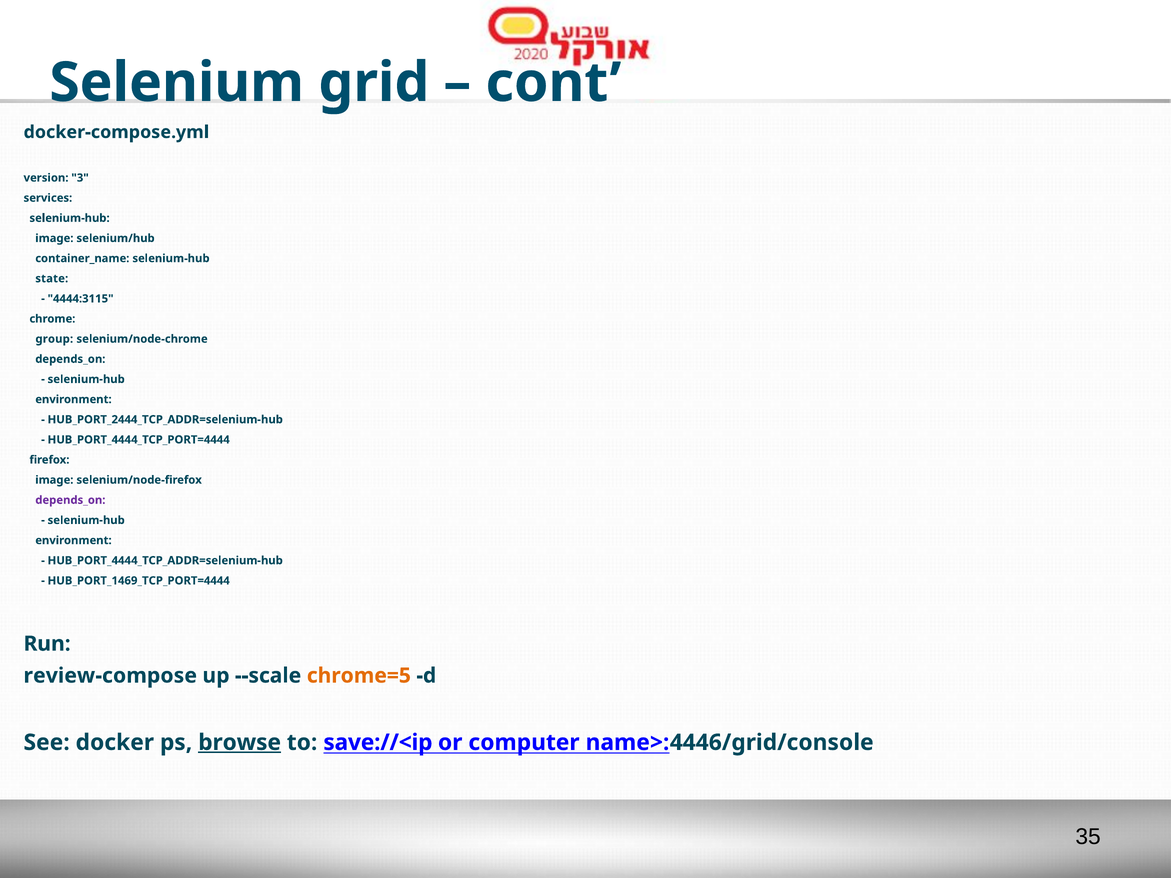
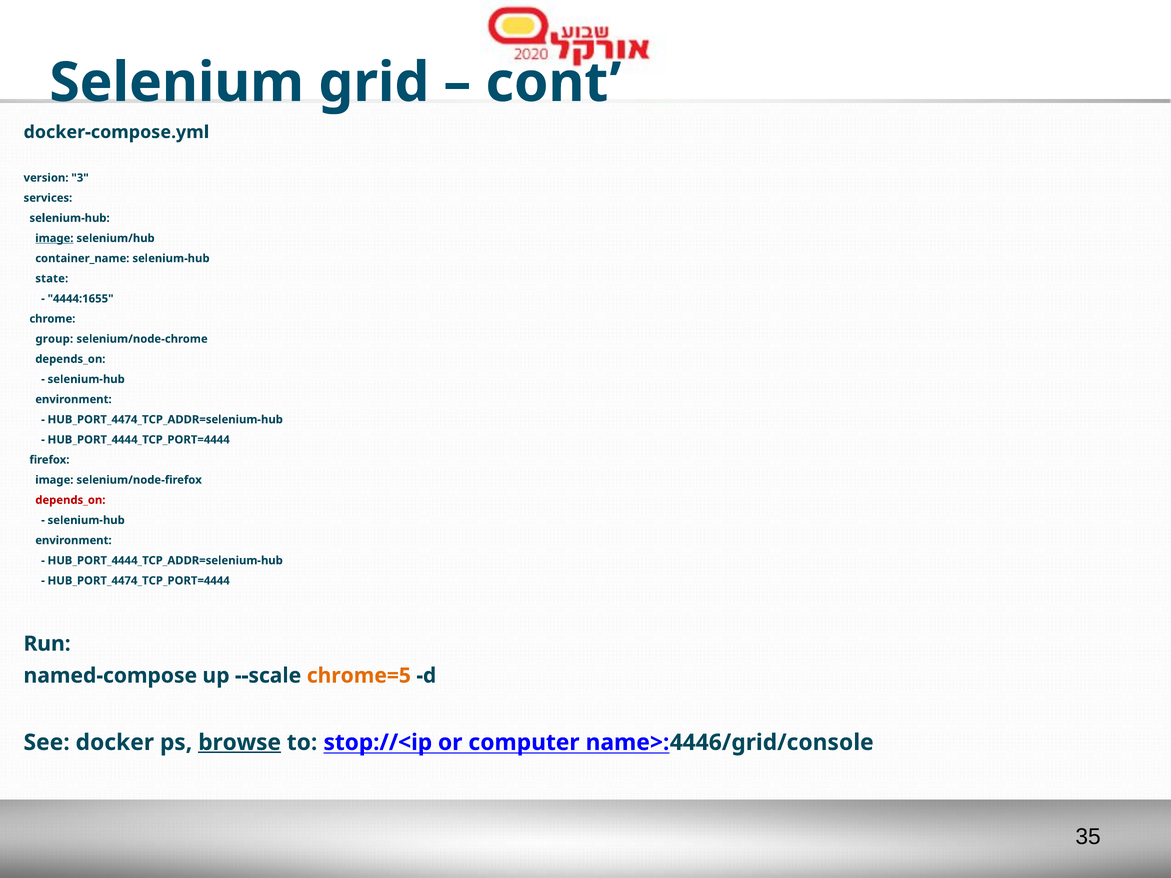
image at (54, 238) underline: none -> present
4444:3115: 4444:3115 -> 4444:1655
HUB_PORT_2444_TCP_ADDR=selenium-hub: HUB_PORT_2444_TCP_ADDR=selenium-hub -> HUB_PORT_4474_TCP_ADDR=selenium-hub
depends_on at (70, 500) colour: purple -> red
HUB_PORT_1469_TCP_PORT=4444: HUB_PORT_1469_TCP_PORT=4444 -> HUB_PORT_4474_TCP_PORT=4444
review-compose: review-compose -> named-compose
save://<ip: save://<ip -> stop://<ip
